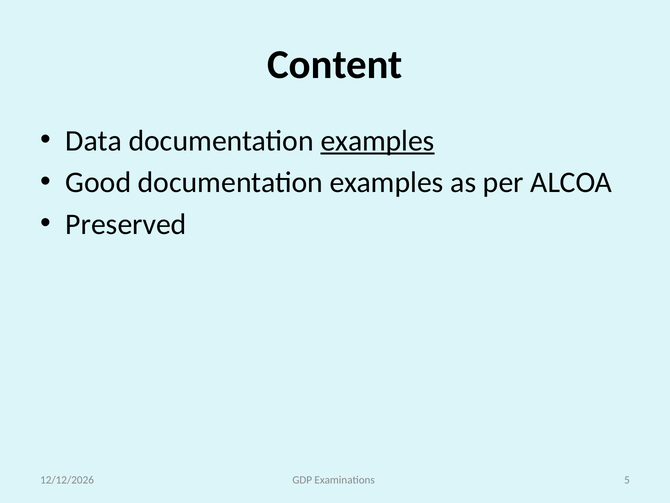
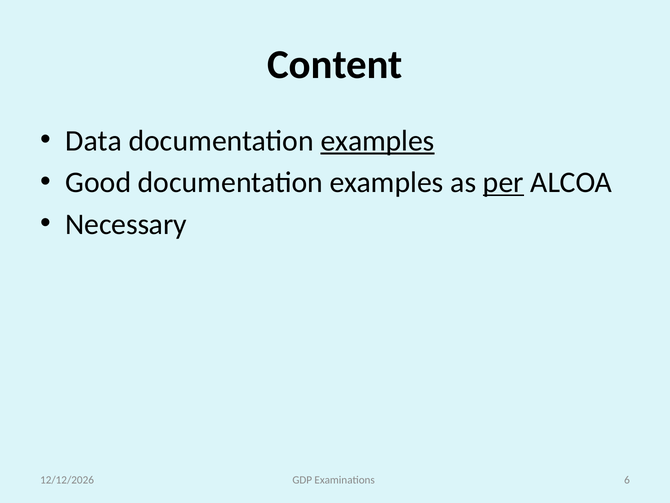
per underline: none -> present
Preserved: Preserved -> Necessary
5: 5 -> 6
